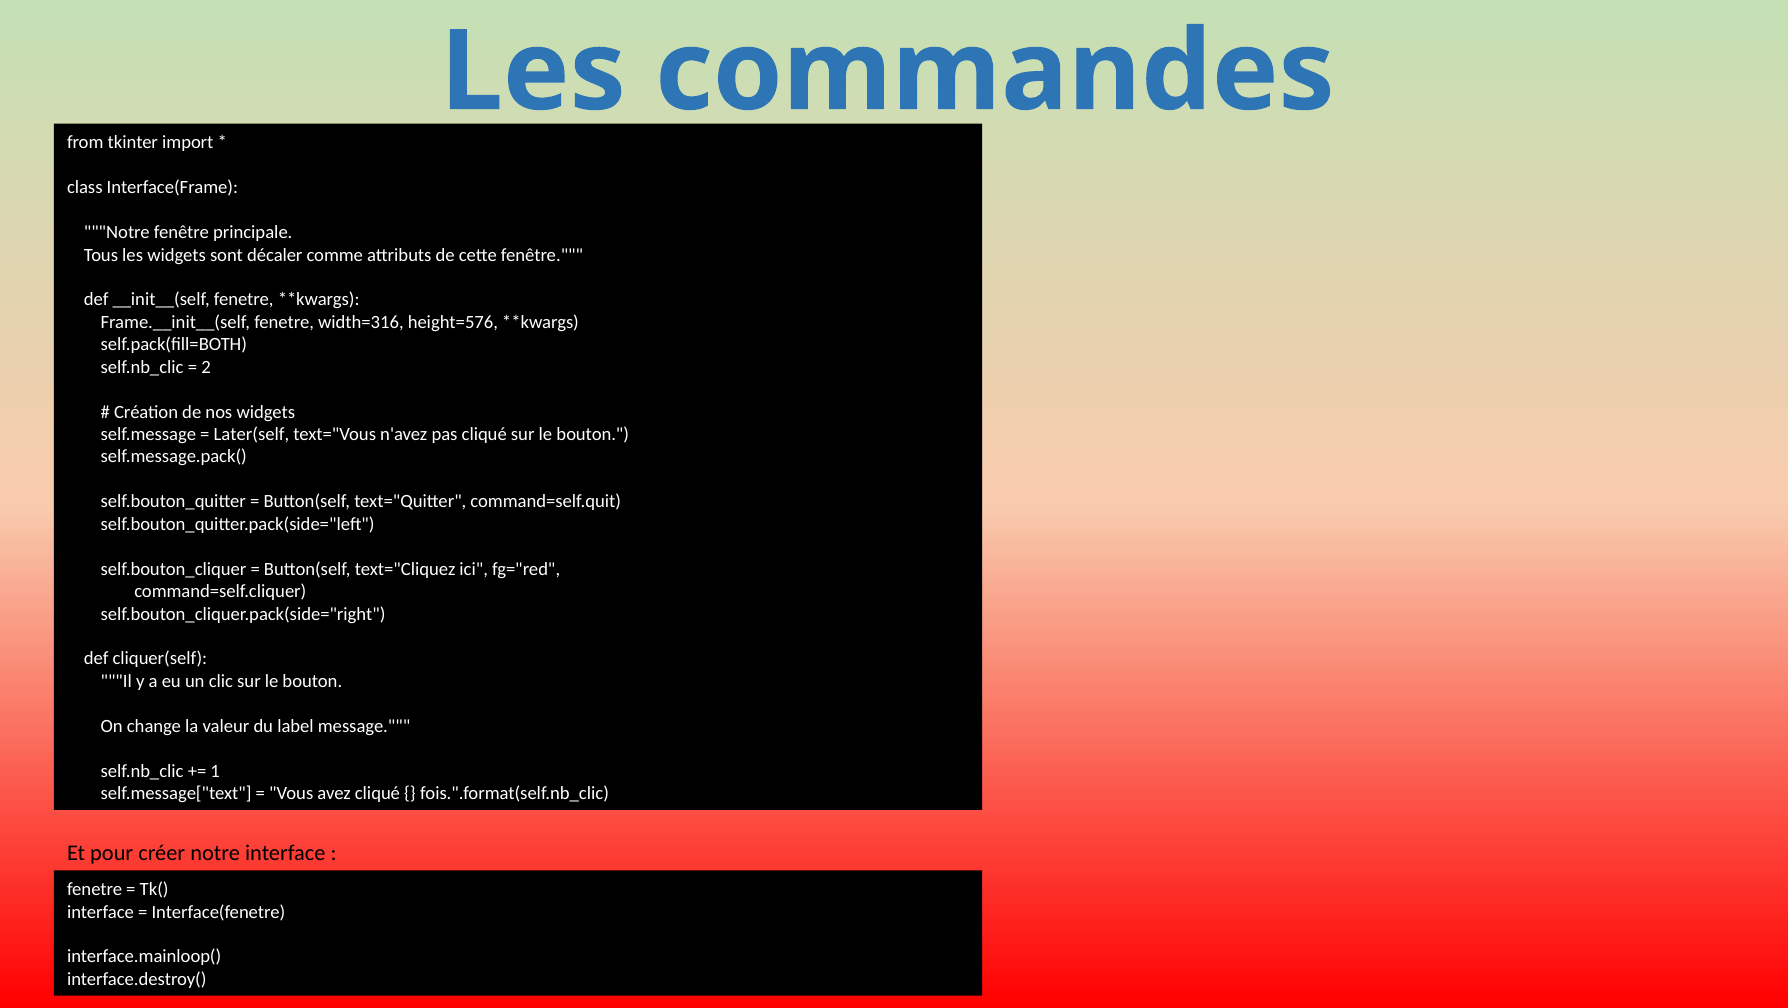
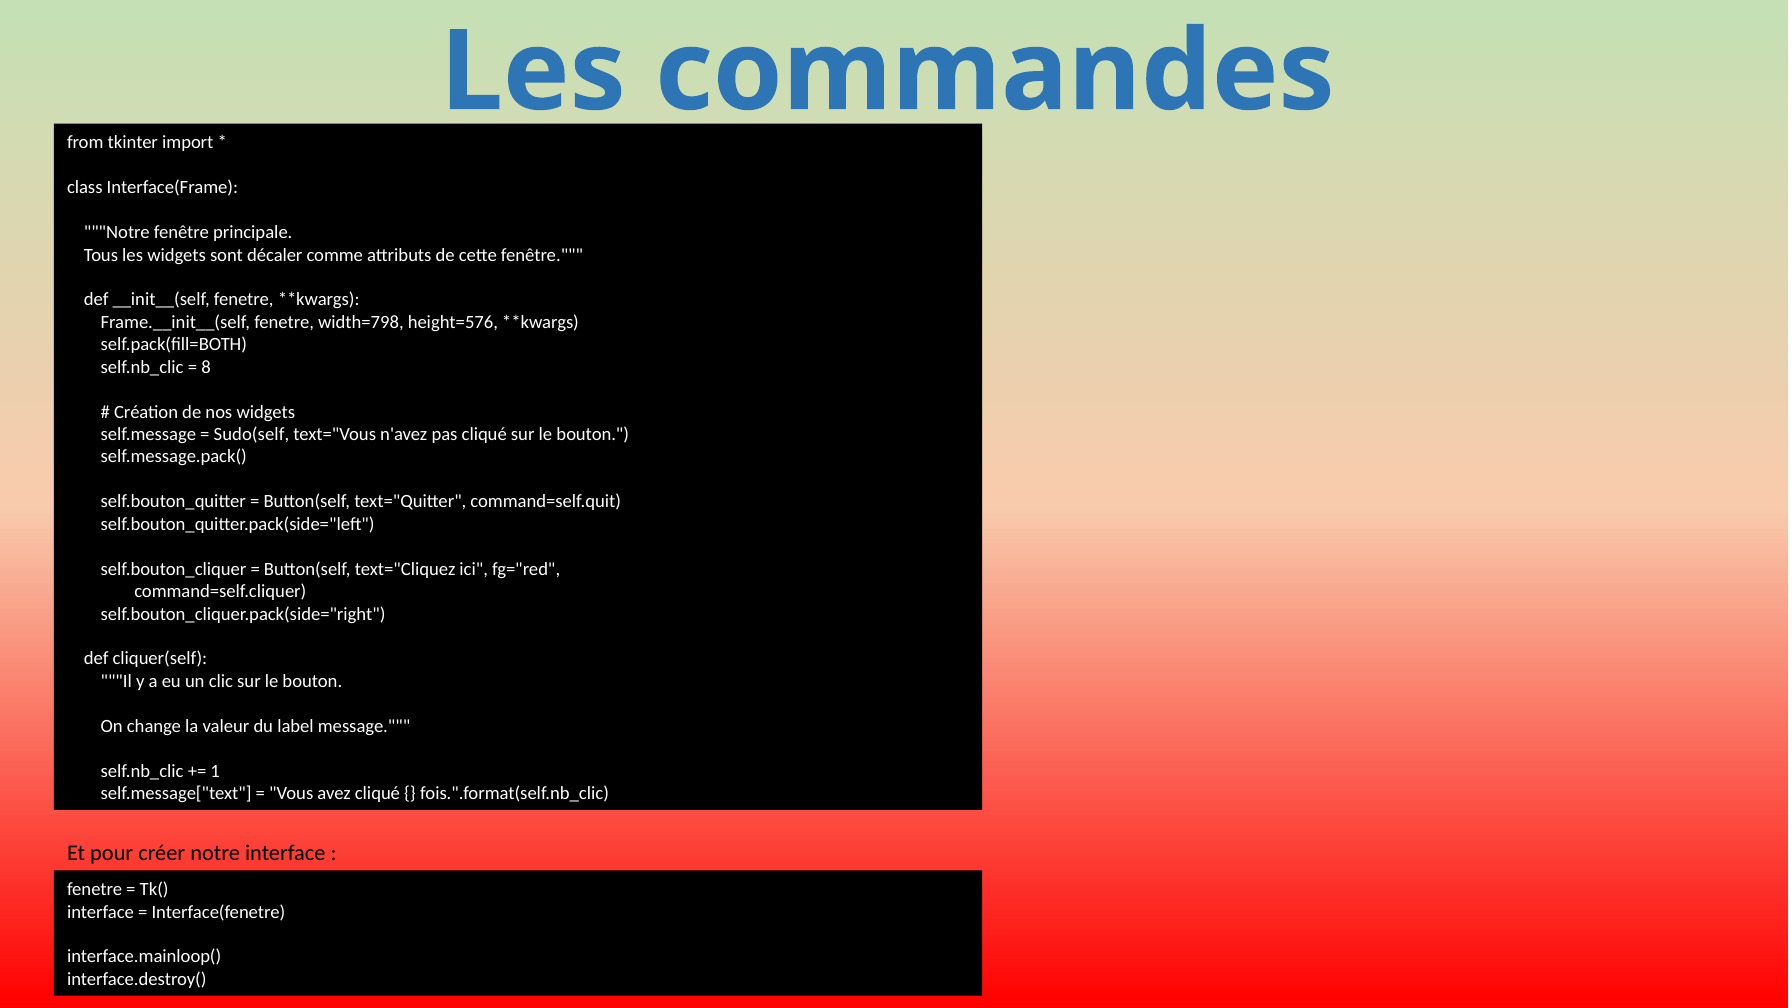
width=316: width=316 -> width=798
2: 2 -> 8
Later(self: Later(self -> Sudo(self
